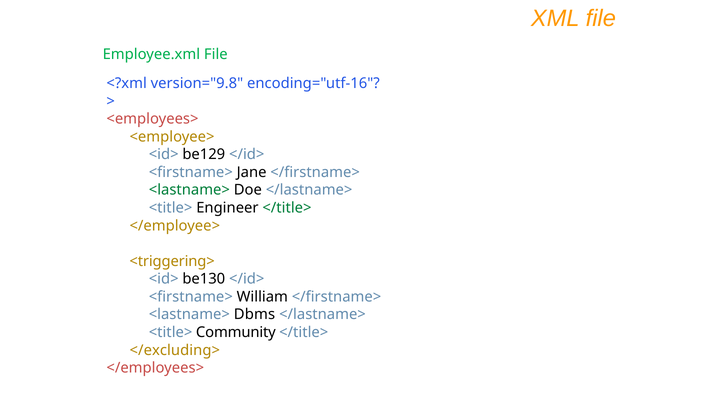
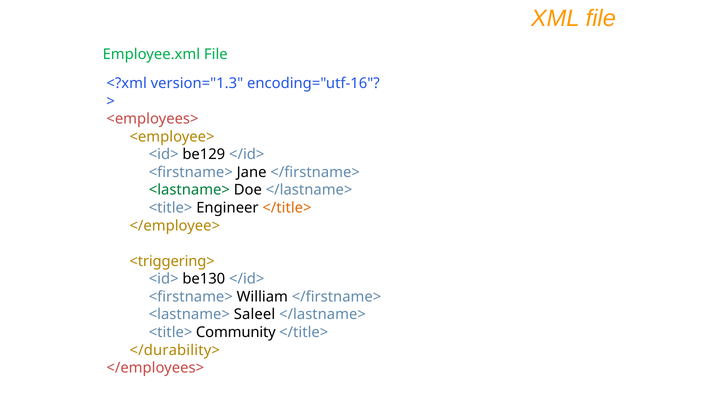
version="9.8: version="9.8 -> version="1.3
</title> at (287, 208) colour: green -> orange
Dbms: Dbms -> Saleel
</excluding>: </excluding> -> </durability>
